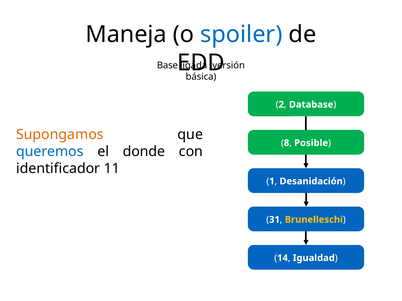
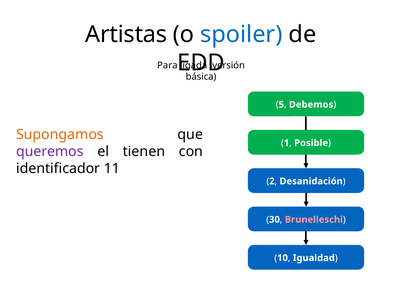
Maneja: Maneja -> Artistas
Base: Base -> Para
2: 2 -> 5
Database: Database -> Debemos
8: 8 -> 1
queremos colour: blue -> purple
donde: donde -> tienen
1: 1 -> 2
31: 31 -> 30
Brunelleschi colour: yellow -> pink
14: 14 -> 10
